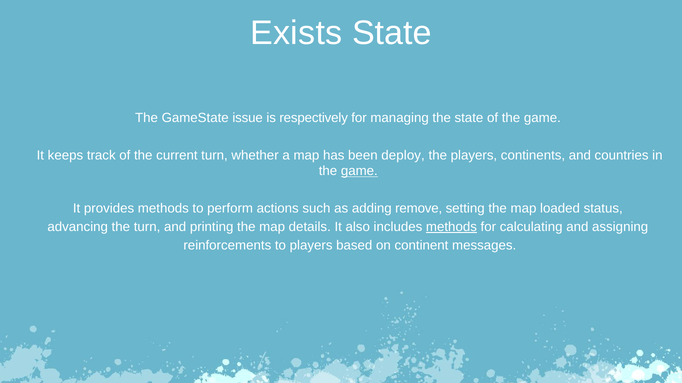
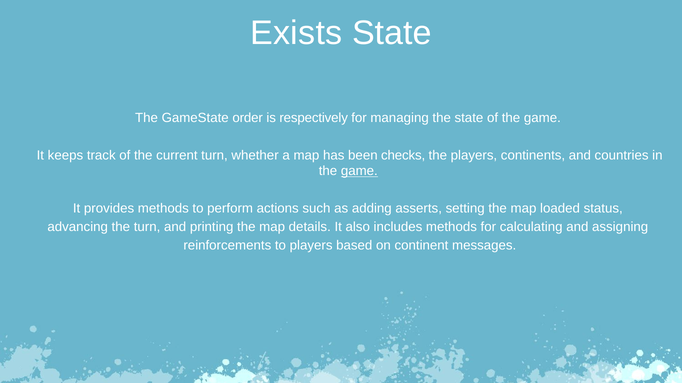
issue: issue -> order
deploy: deploy -> checks
remove: remove -> asserts
methods at (451, 227) underline: present -> none
